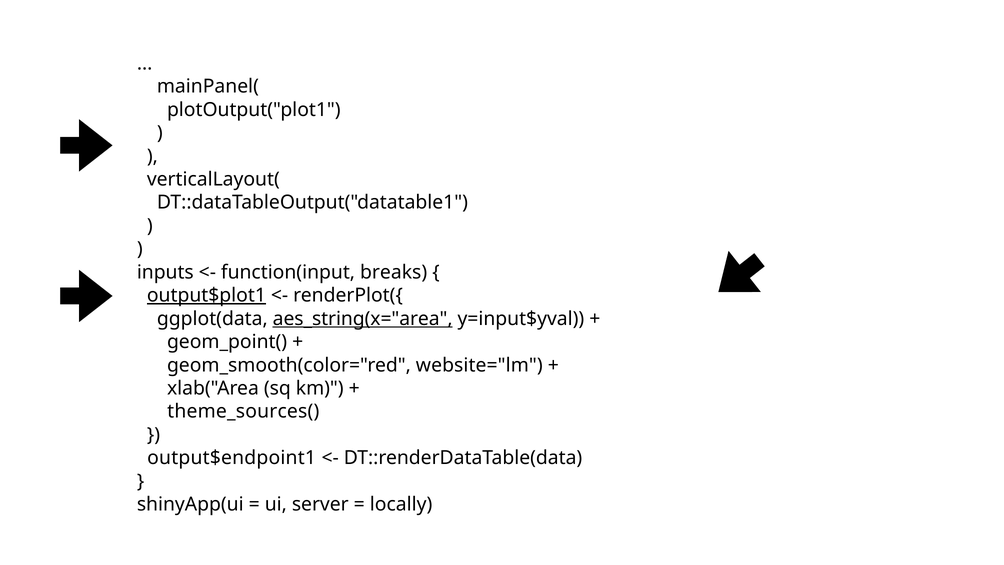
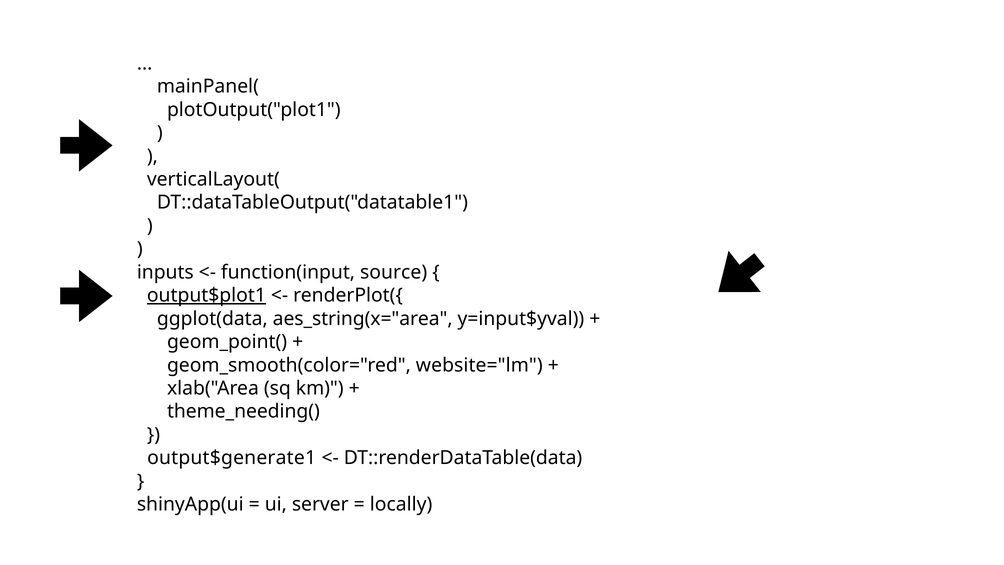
breaks: breaks -> source
aes_string(x="area underline: present -> none
theme_sources(: theme_sources( -> theme_needing(
output$endpoint1: output$endpoint1 -> output$generate1
